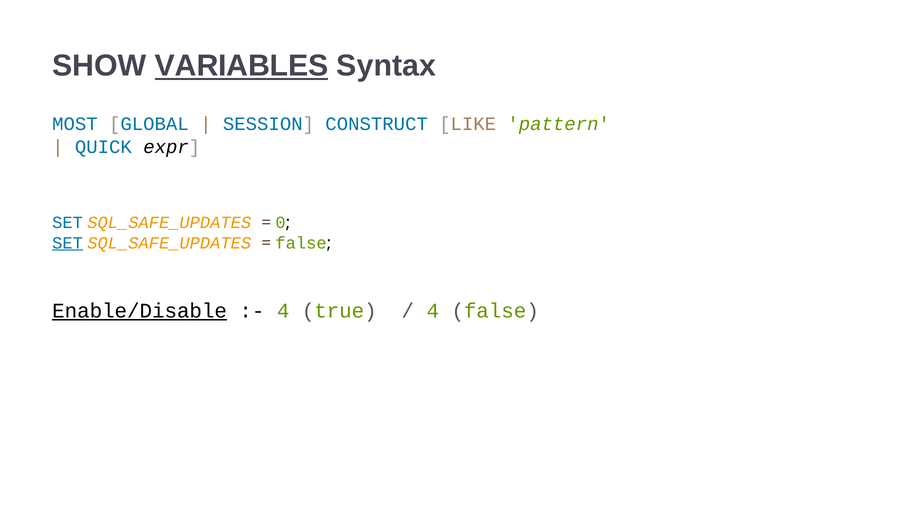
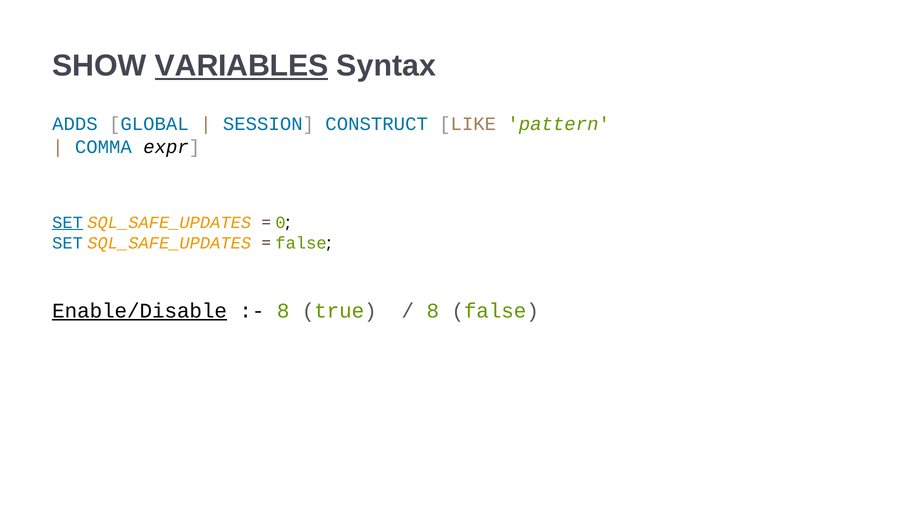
MOST: MOST -> ADDS
QUICK: QUICK -> COMMA
SET at (68, 222) underline: none -> present
SET at (68, 243) underline: present -> none
4 at (283, 311): 4 -> 8
4 at (433, 311): 4 -> 8
